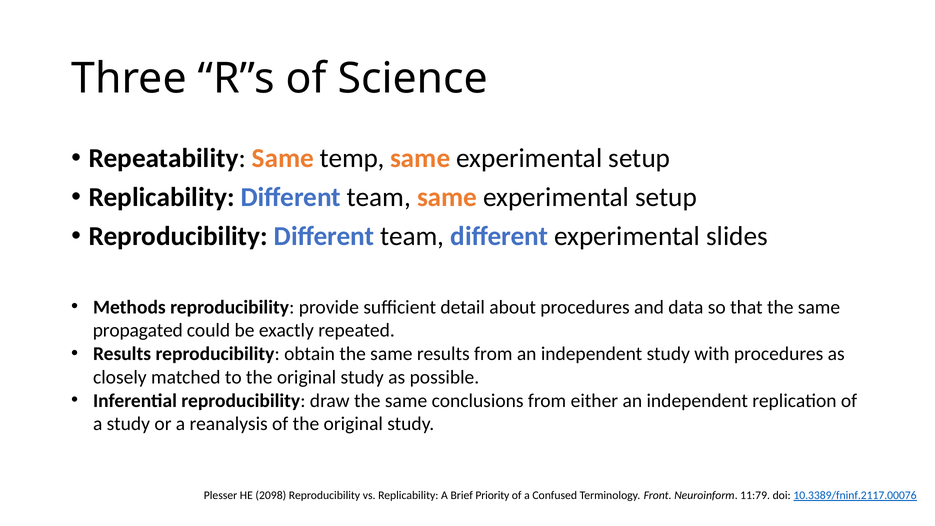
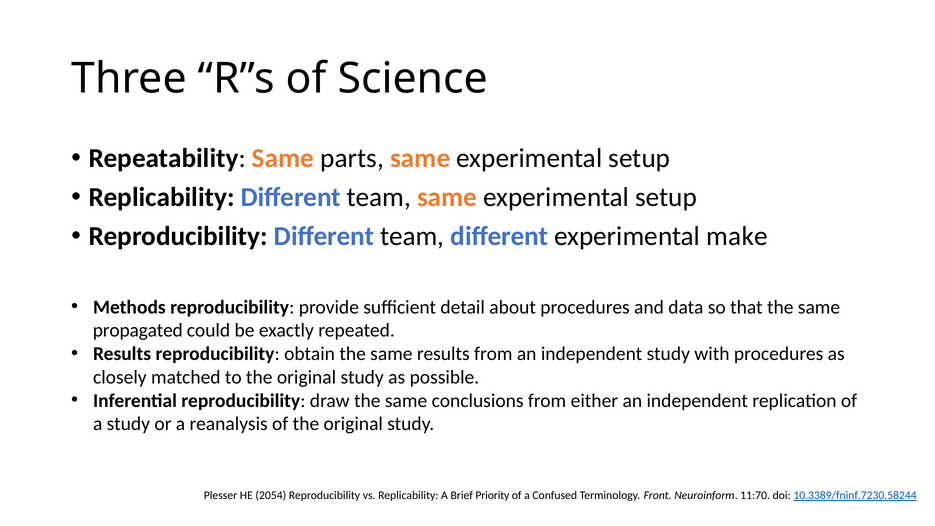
temp: temp -> parts
slides: slides -> make
2098: 2098 -> 2054
11:79: 11:79 -> 11:70
10.3389/fninf.2117.00076: 10.3389/fninf.2117.00076 -> 10.3389/fninf.7230.58244
